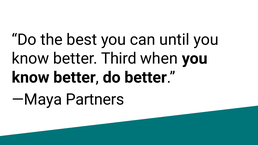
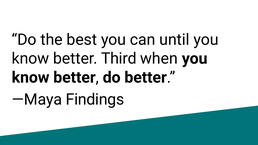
Partners: Partners -> Findings
